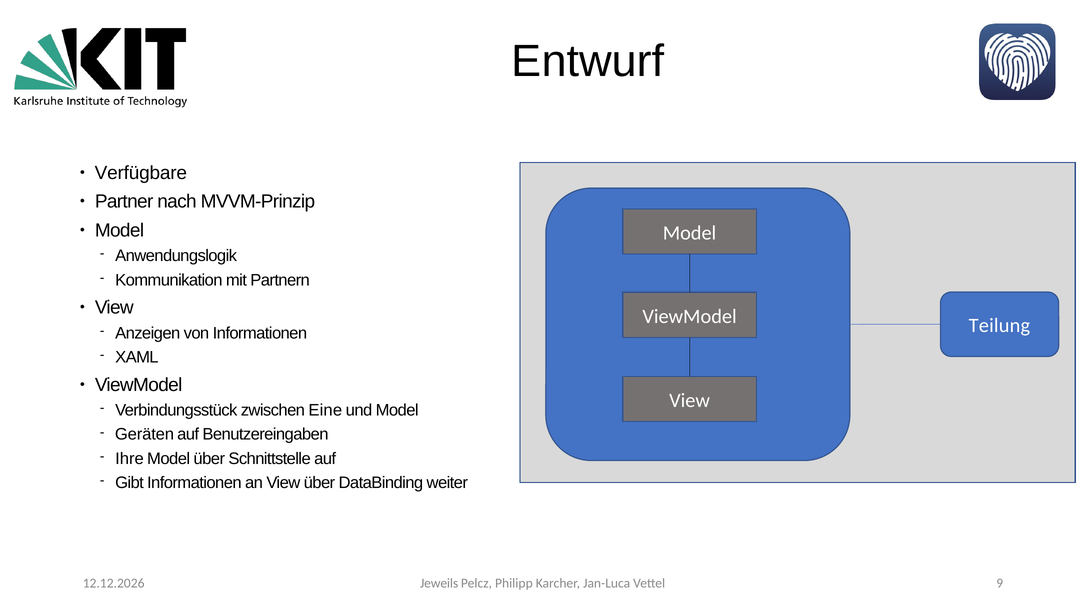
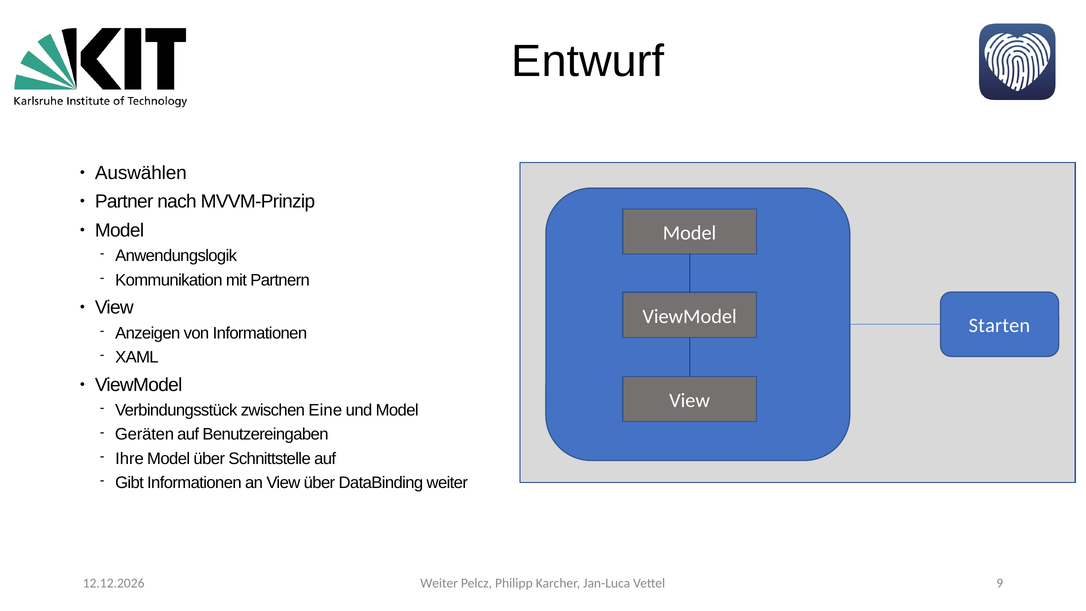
Verfügbare: Verfügbare -> Auswählen
Teilung: Teilung -> Starten
Jeweils at (439, 583): Jeweils -> Weiter
